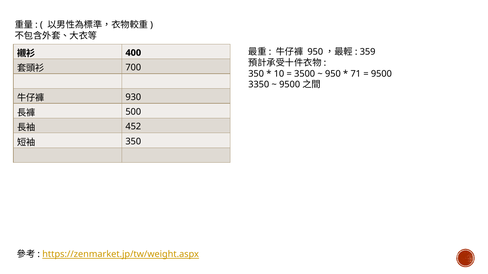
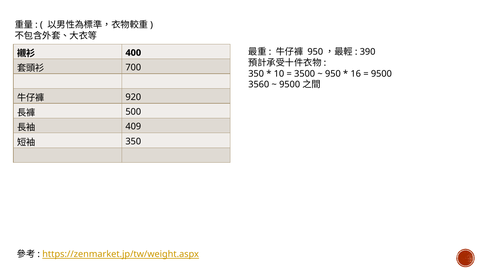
359: 359 -> 390
71: 71 -> 16
3350: 3350 -> 3560
930: 930 -> 920
452: 452 -> 409
